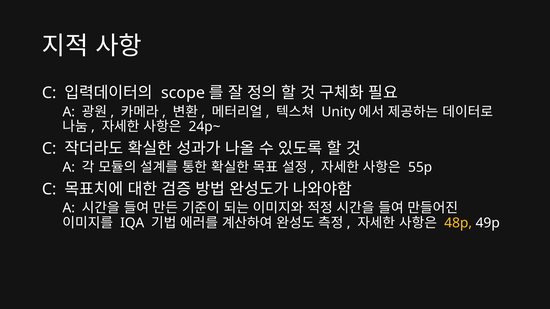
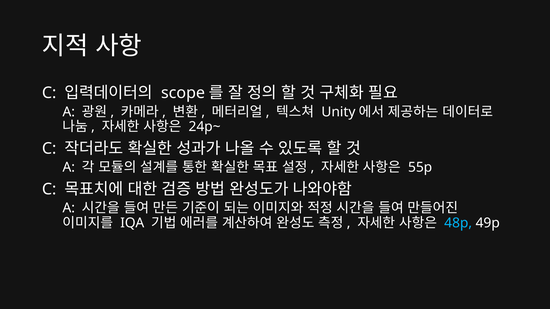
48p colour: yellow -> light blue
